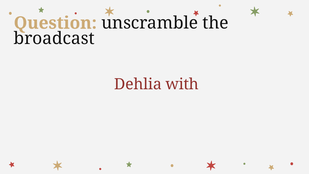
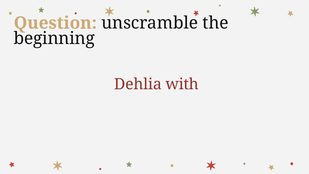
broadcast: broadcast -> beginning
